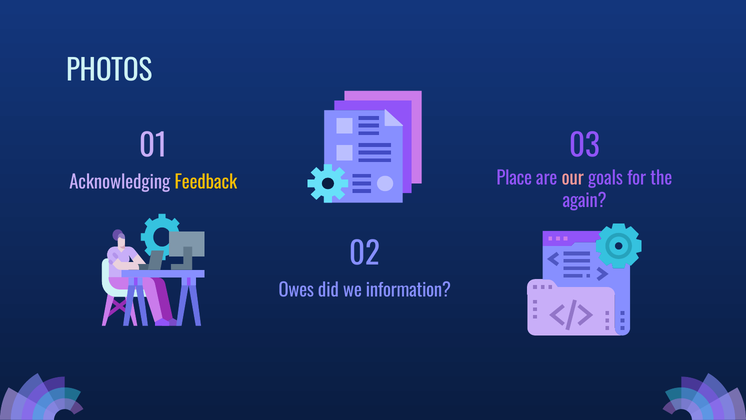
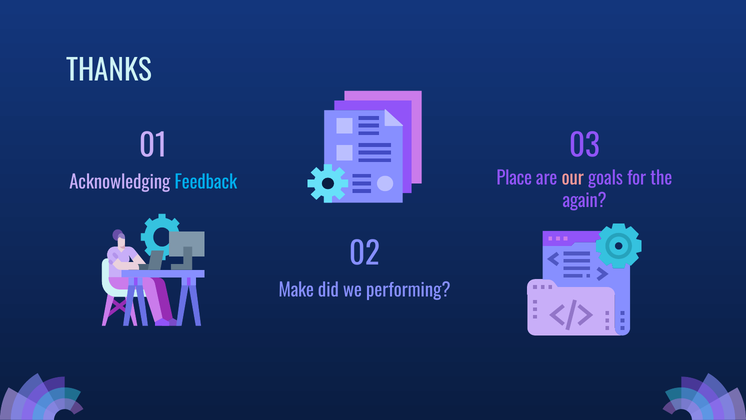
PHOTOS: PHOTOS -> THANKS
Feedback colour: yellow -> light blue
Owes: Owes -> Make
information: information -> performing
